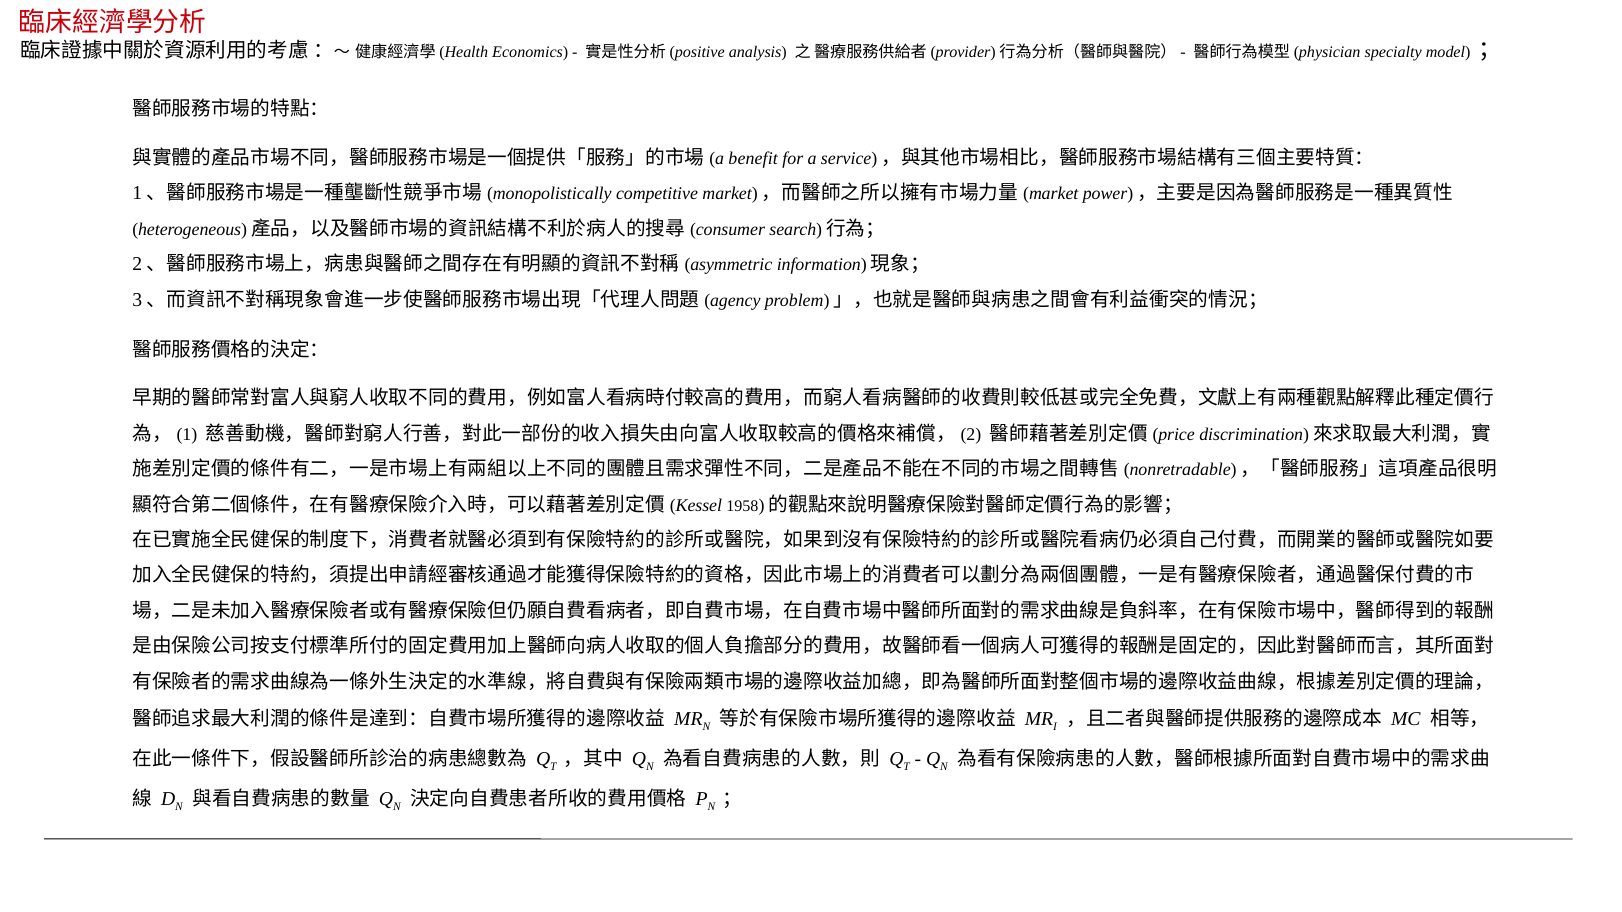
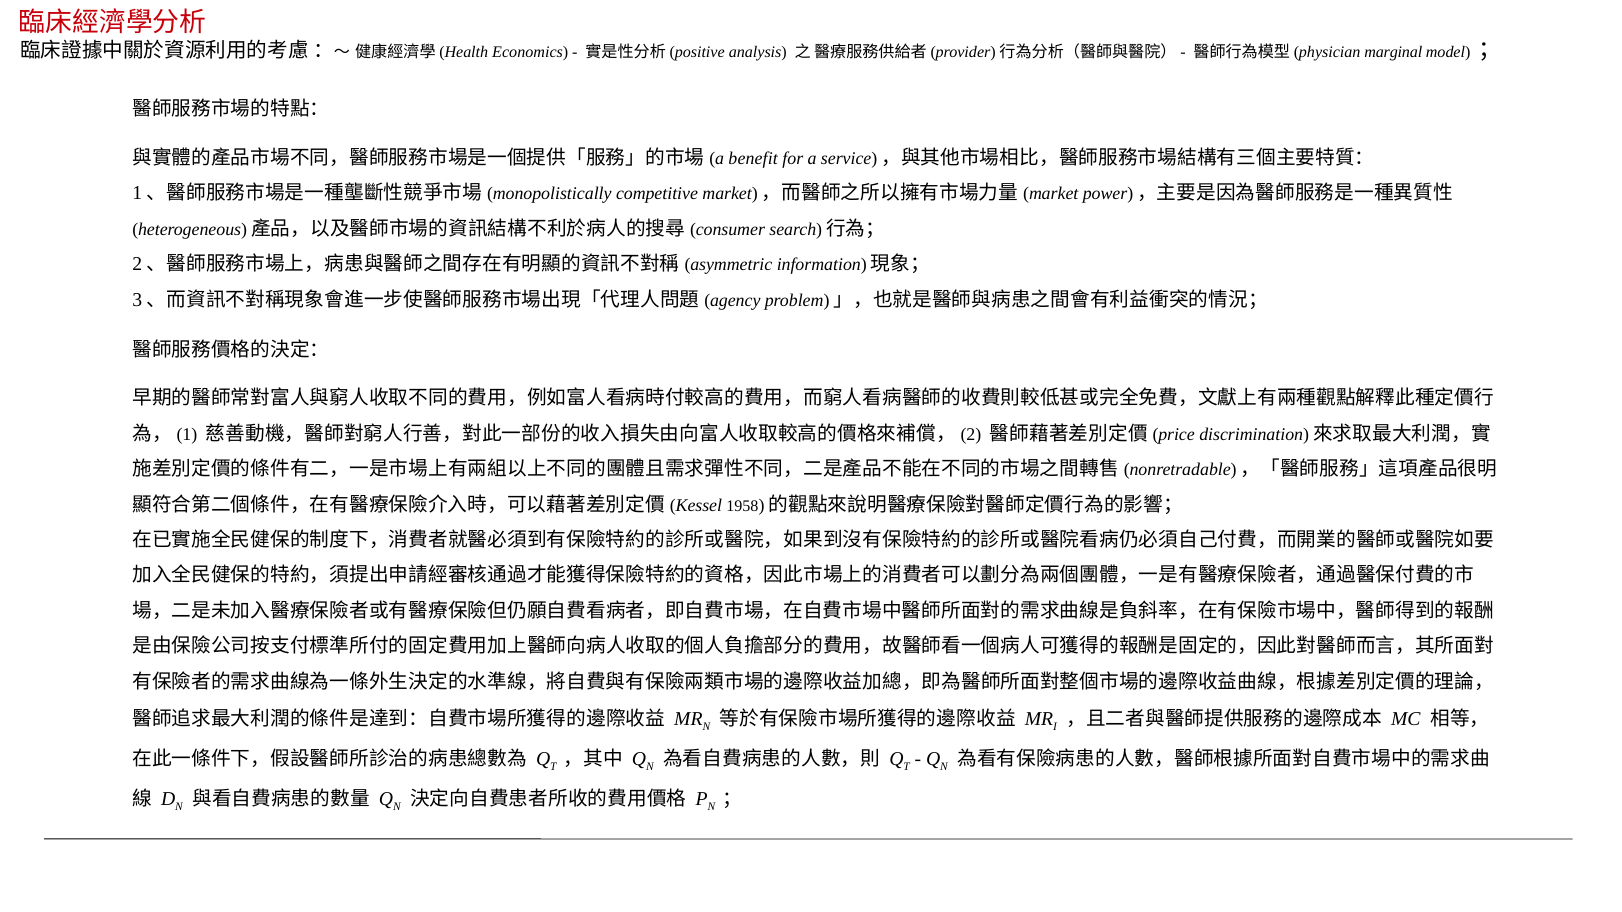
specialty: specialty -> marginal
